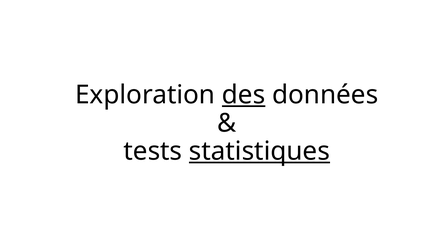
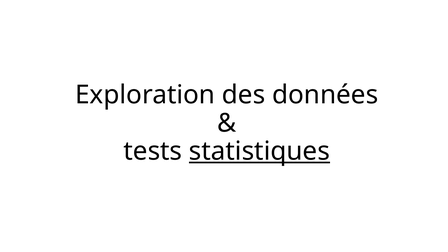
des underline: present -> none
